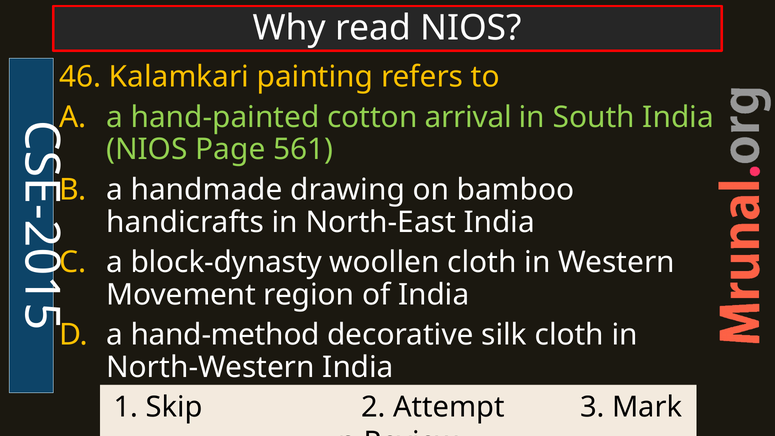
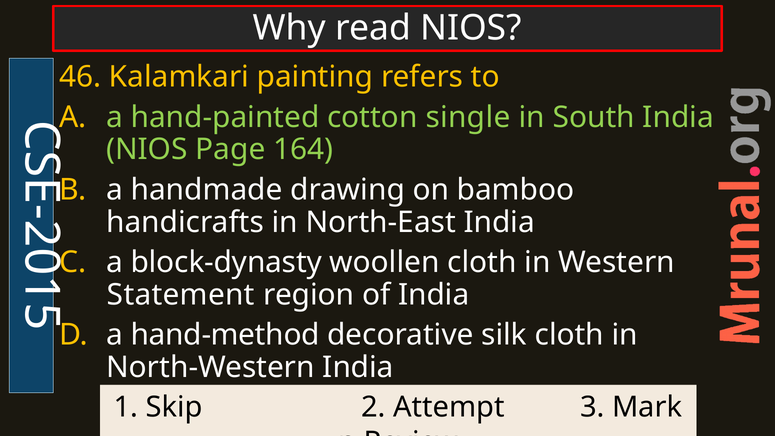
arrival: arrival -> single
561: 561 -> 164
Movement: Movement -> Statement
